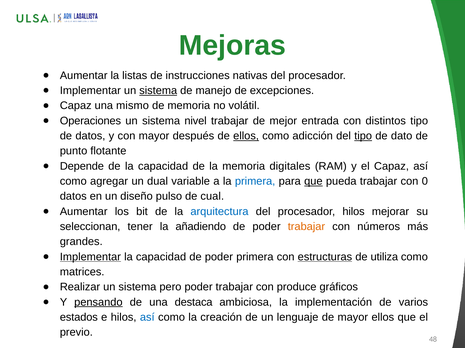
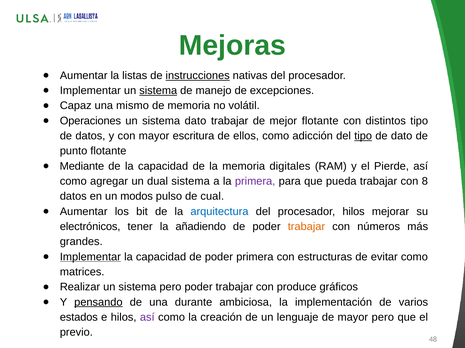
instrucciones underline: none -> present
sistema nivel: nivel -> dato
mejor entrada: entrada -> flotante
después: después -> escritura
ellos at (246, 136) underline: present -> none
Depende: Depende -> Mediante
el Capaz: Capaz -> Pierde
dual variable: variable -> sistema
primera at (255, 182) colour: blue -> purple
que at (313, 182) underline: present -> none
0: 0 -> 8
diseño: diseño -> modos
seleccionan: seleccionan -> electrónicos
estructuras underline: present -> none
utiliza: utiliza -> evitar
destaca: destaca -> durante
así at (147, 318) colour: blue -> purple
mayor ellos: ellos -> pero
